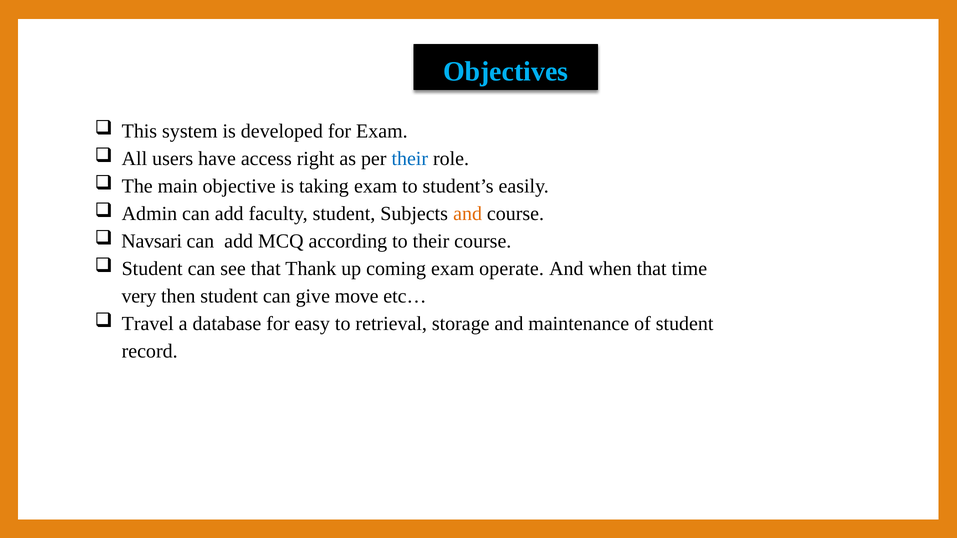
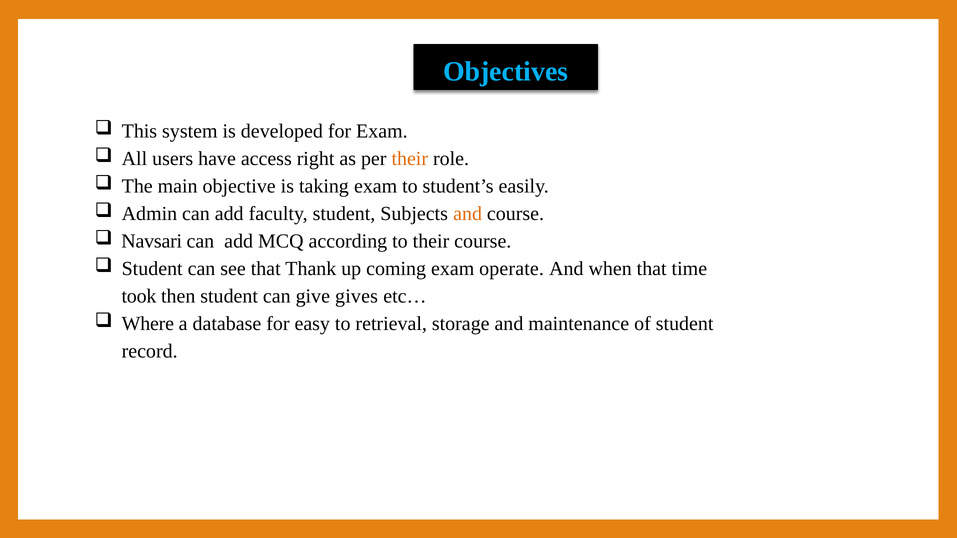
their at (410, 159) colour: blue -> orange
very: very -> took
move: move -> gives
Travel: Travel -> Where
